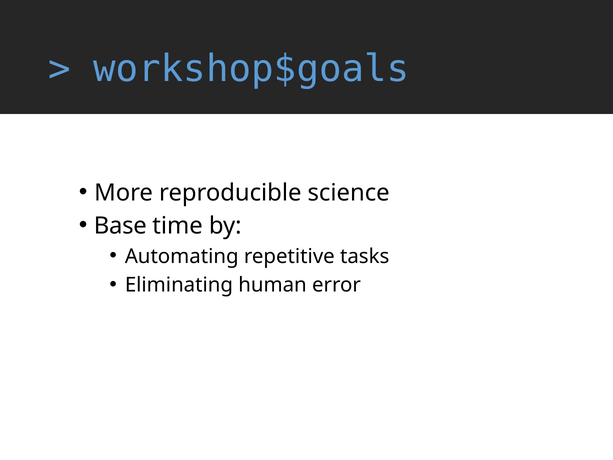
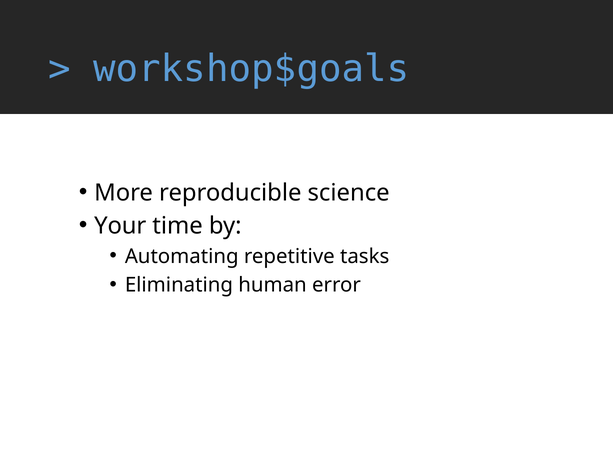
Base: Base -> Your
